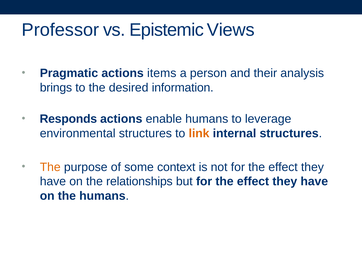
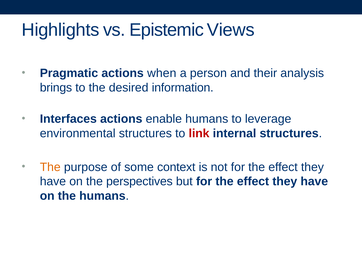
Professor: Professor -> Highlights
items: items -> when
Responds: Responds -> Interfaces
link colour: orange -> red
relationships: relationships -> perspectives
